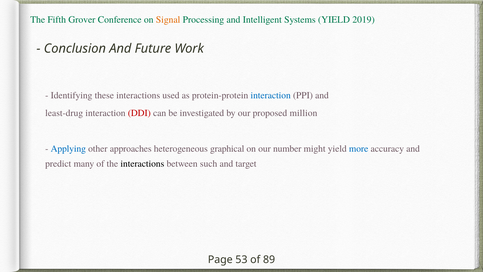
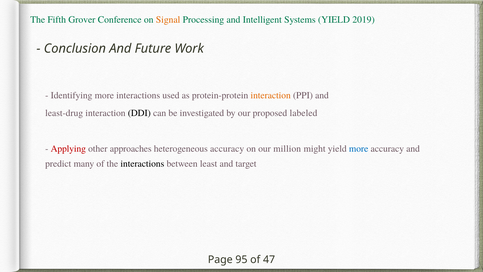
Identifying these: these -> more
interaction at (271, 95) colour: blue -> orange
DDI colour: red -> black
million: million -> labeled
Applying colour: blue -> red
heterogeneous graphical: graphical -> accuracy
number: number -> million
such: such -> least
53: 53 -> 95
89: 89 -> 47
